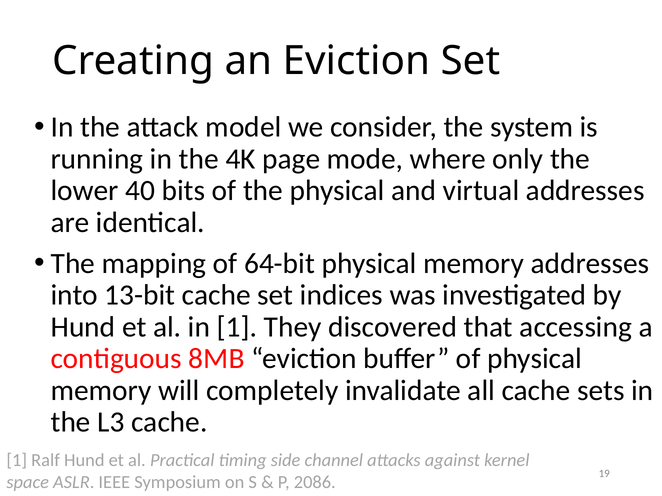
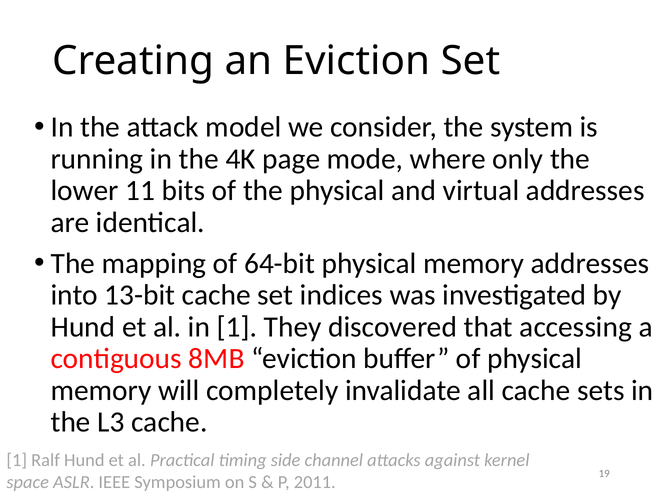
40: 40 -> 11
2086: 2086 -> 2011
